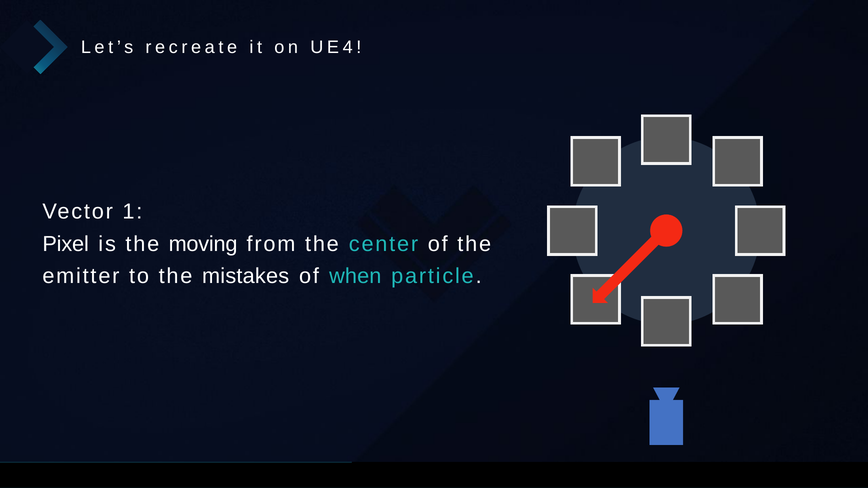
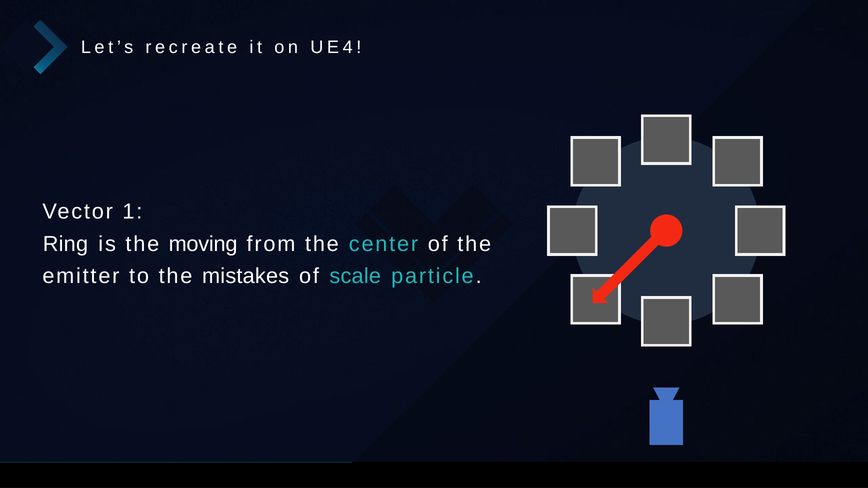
Pixel: Pixel -> Ring
when: when -> scale
